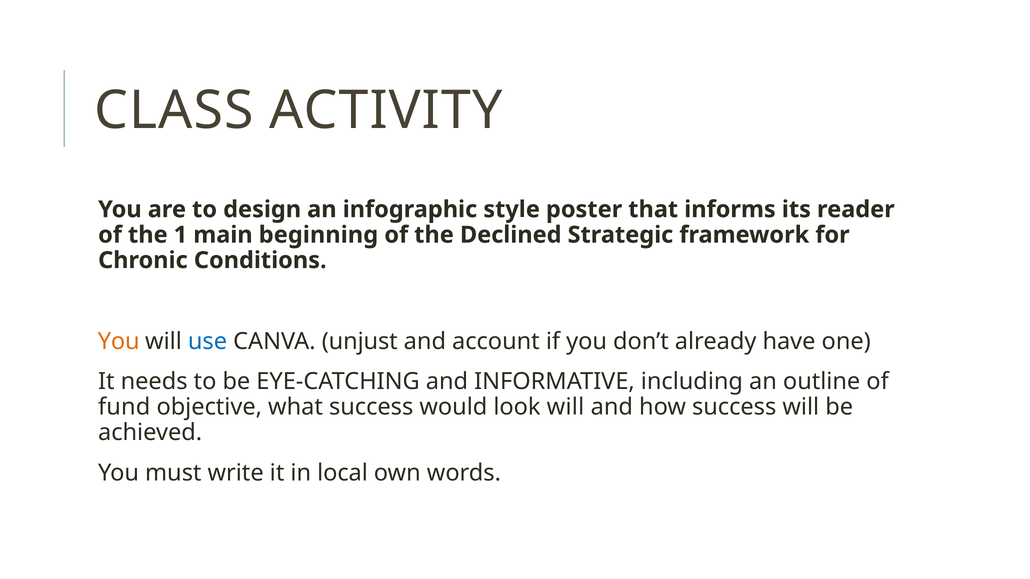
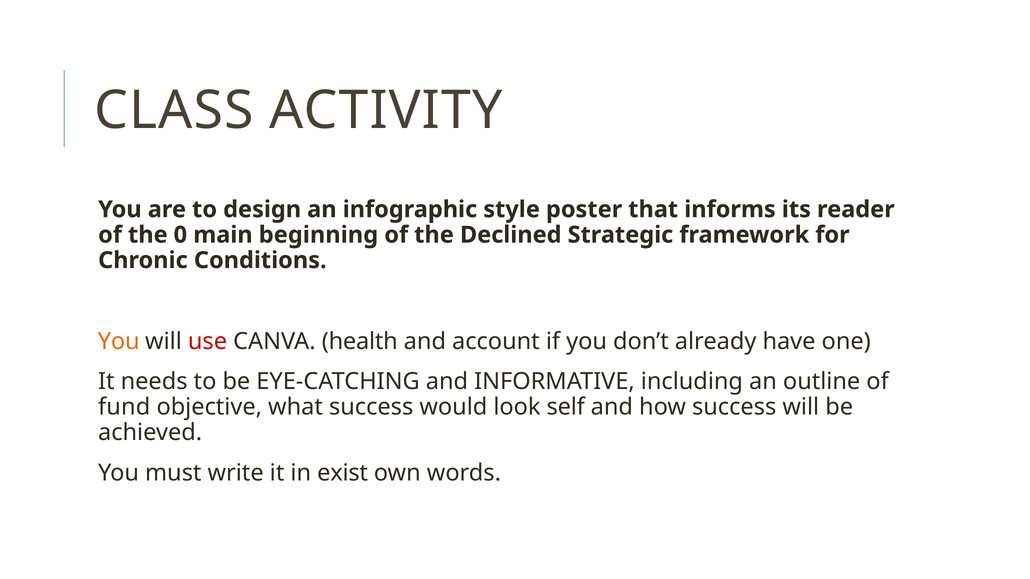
1: 1 -> 0
use colour: blue -> red
unjust: unjust -> health
look will: will -> self
local: local -> exist
